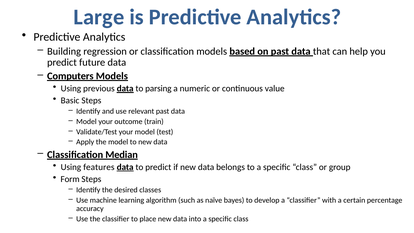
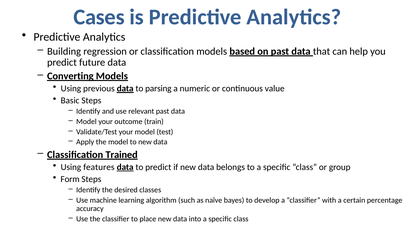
Large: Large -> Cases
Computers: Computers -> Converting
Median: Median -> Trained
